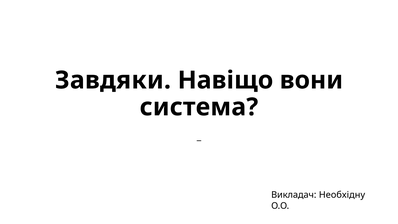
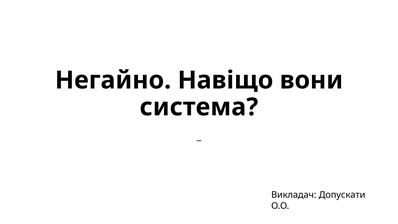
Завдяки: Завдяки -> Негайно
Необхідну: Необхідну -> Допускати
